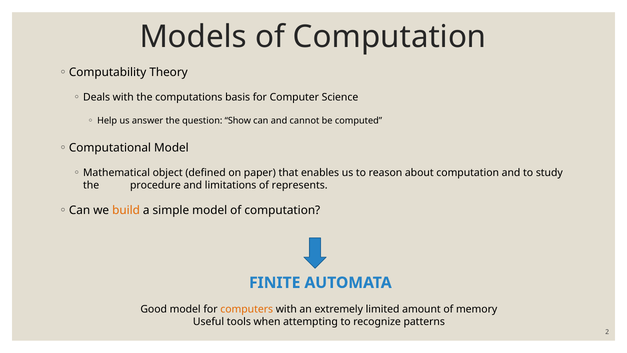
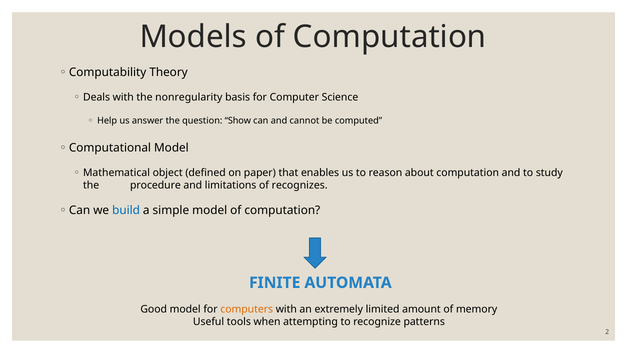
computations: computations -> nonregularity
represents: represents -> recognizes
build colour: orange -> blue
